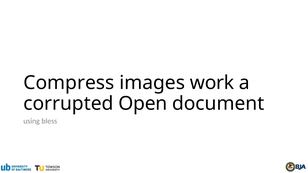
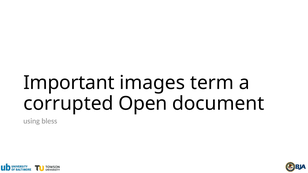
Compress: Compress -> Important
work: work -> term
